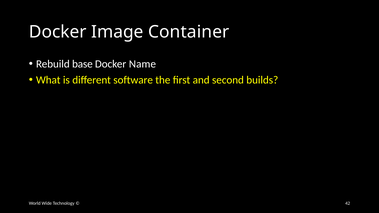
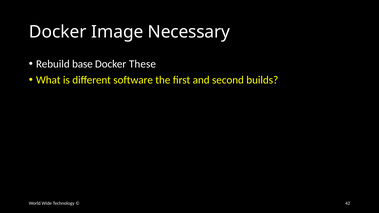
Container: Container -> Necessary
Name: Name -> These
